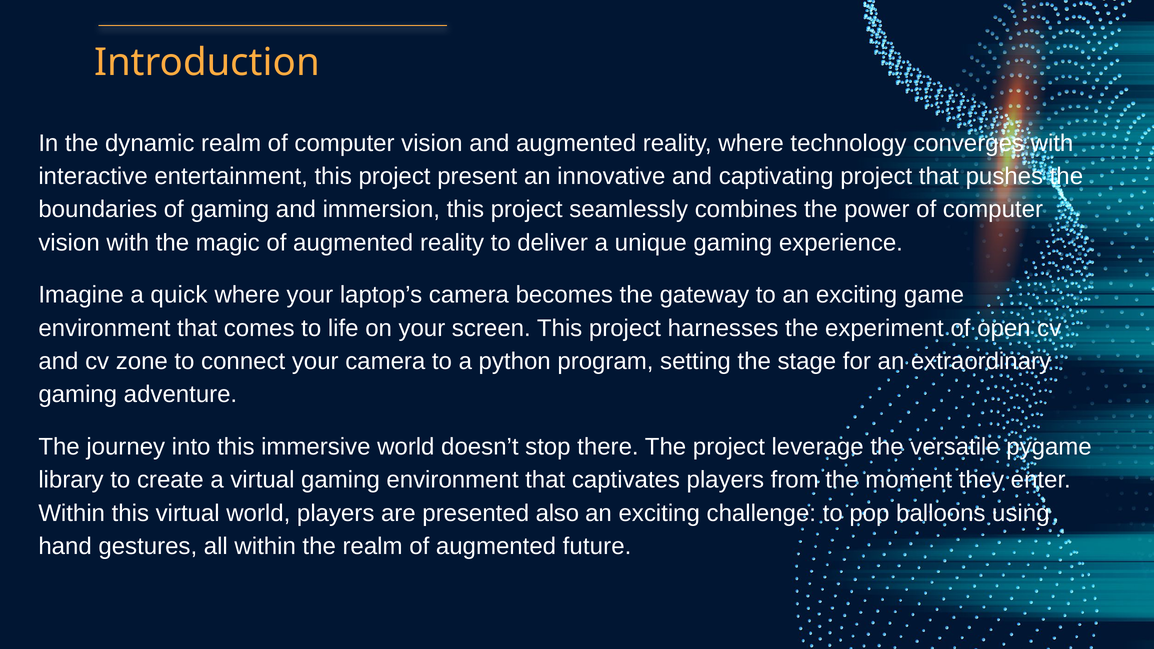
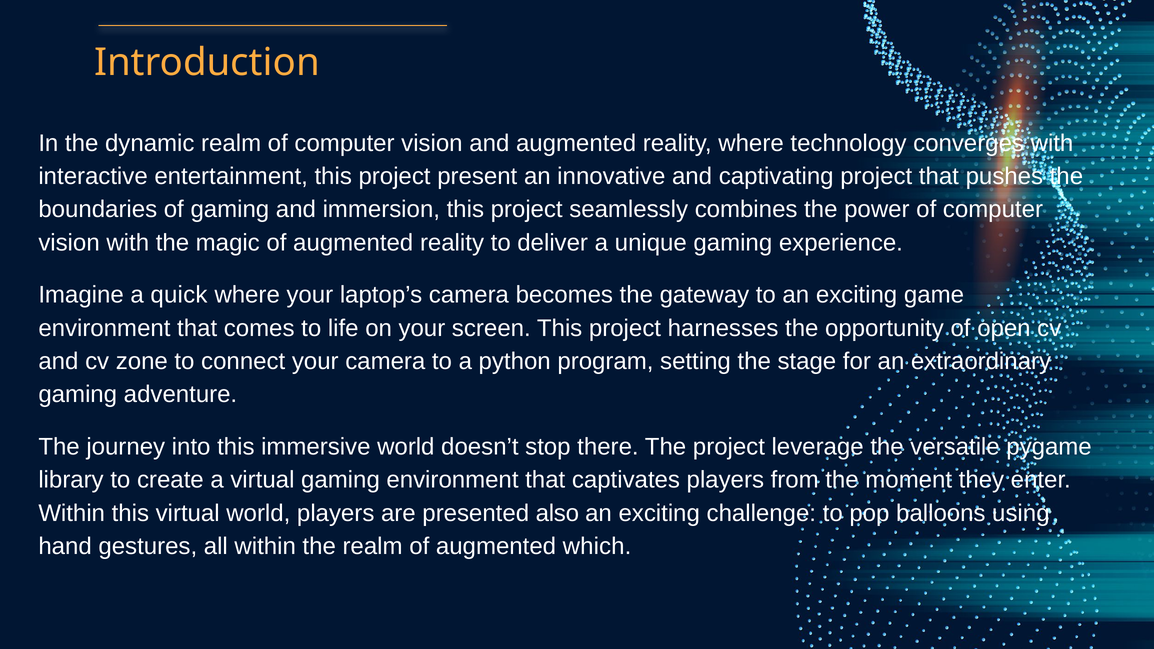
experiment: experiment -> opportunity
future: future -> which
